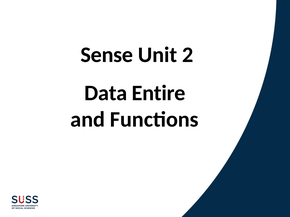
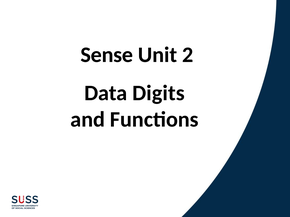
Entire: Entire -> Digits
